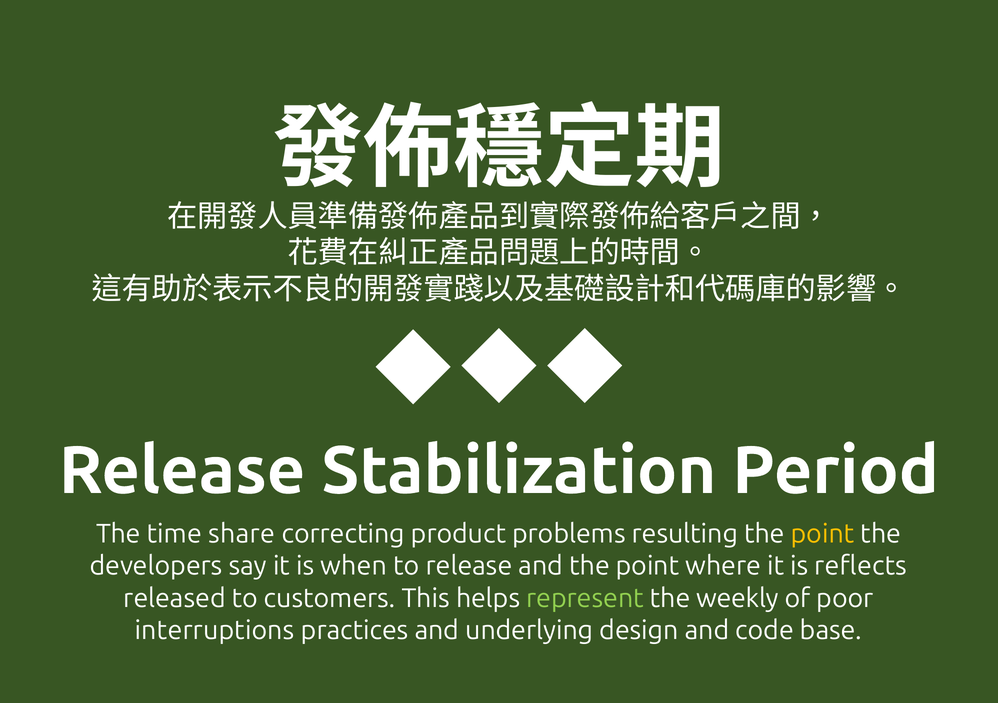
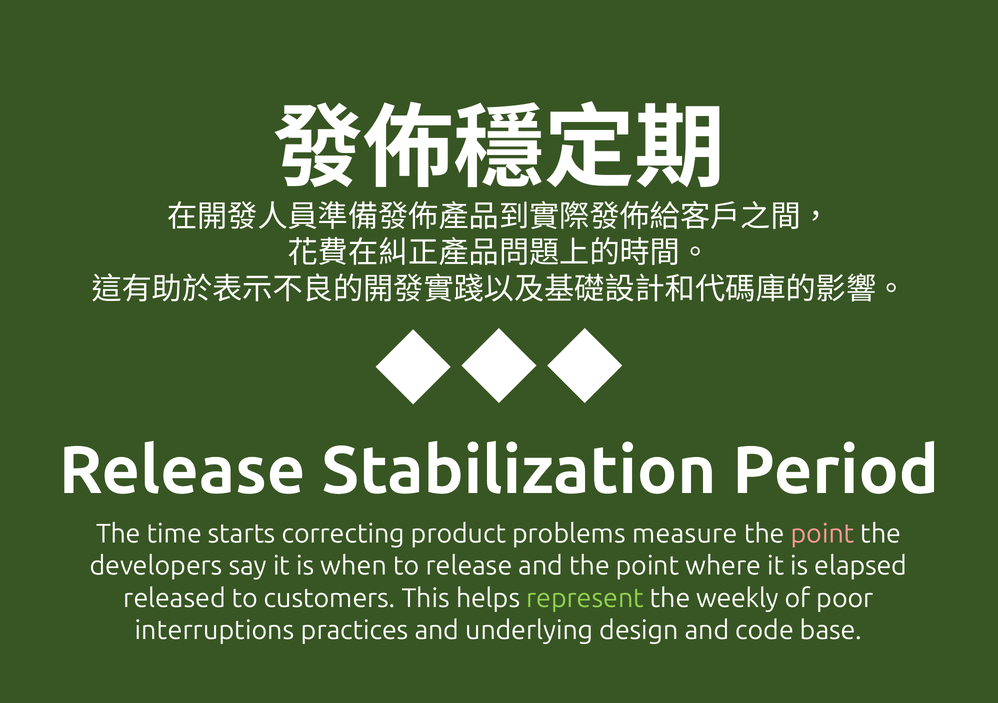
share: share -> starts
resulting: resulting -> measure
point at (823, 534) colour: yellow -> pink
reflects: reflects -> elapsed
